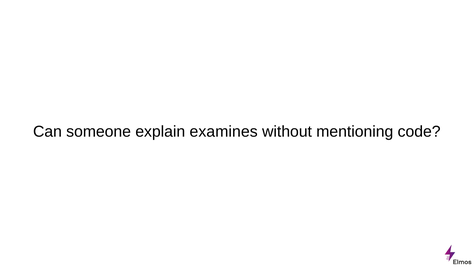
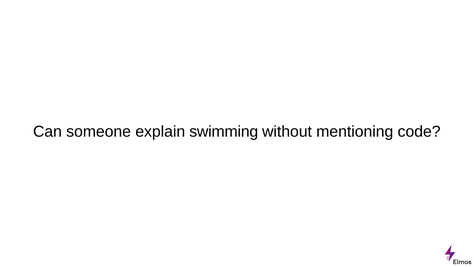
examines: examines -> swimming
